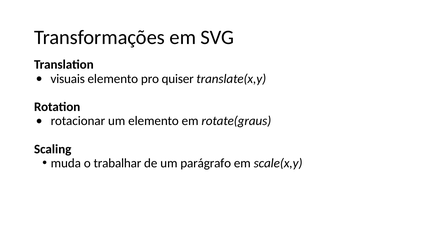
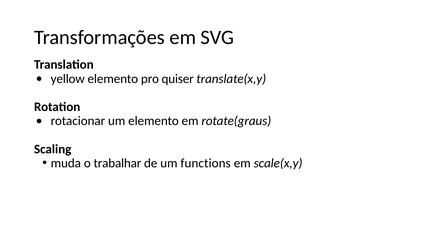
visuais: visuais -> yellow
parágrafo: parágrafo -> functions
